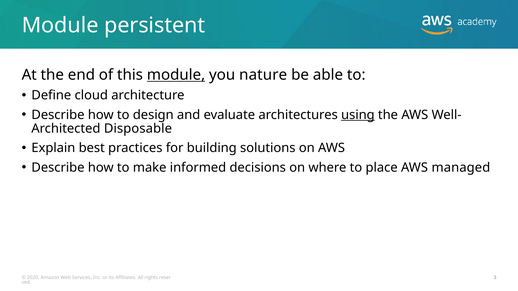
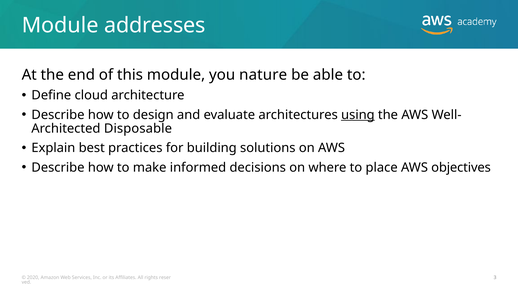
persistent: persistent -> addresses
module at (176, 75) underline: present -> none
managed: managed -> objectives
